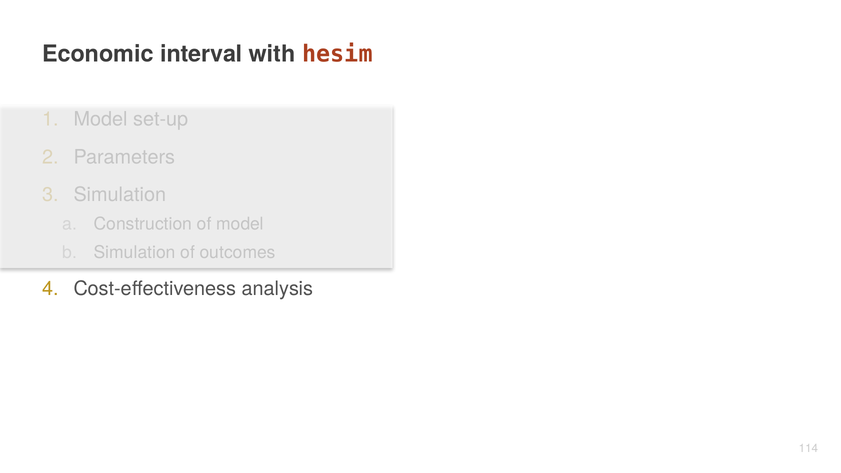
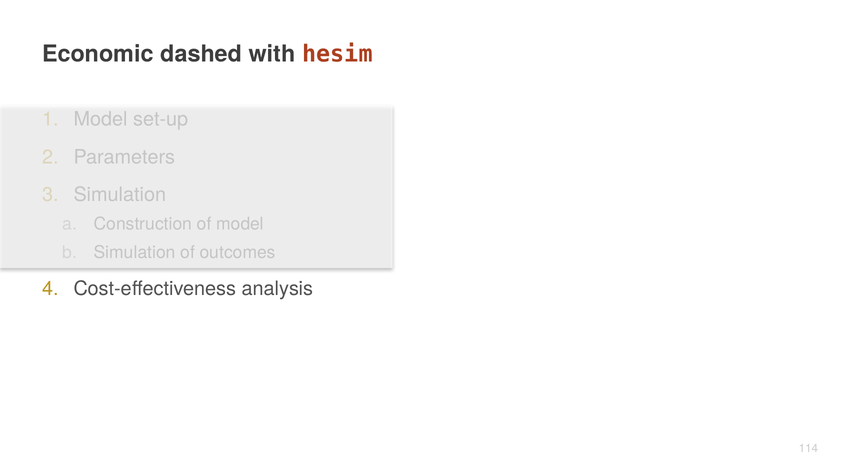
interval: interval -> dashed
